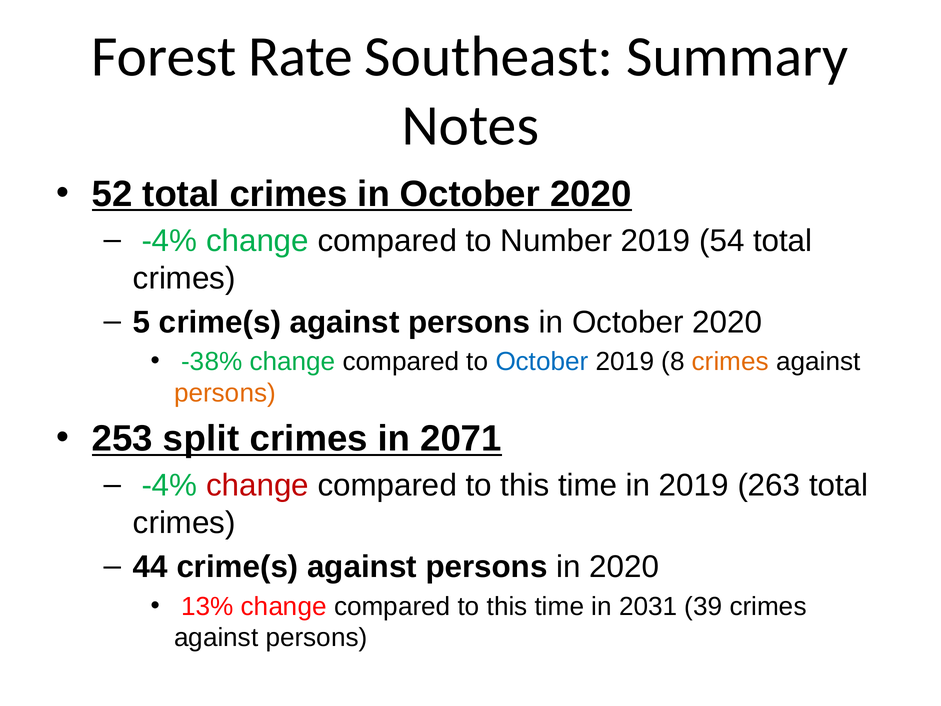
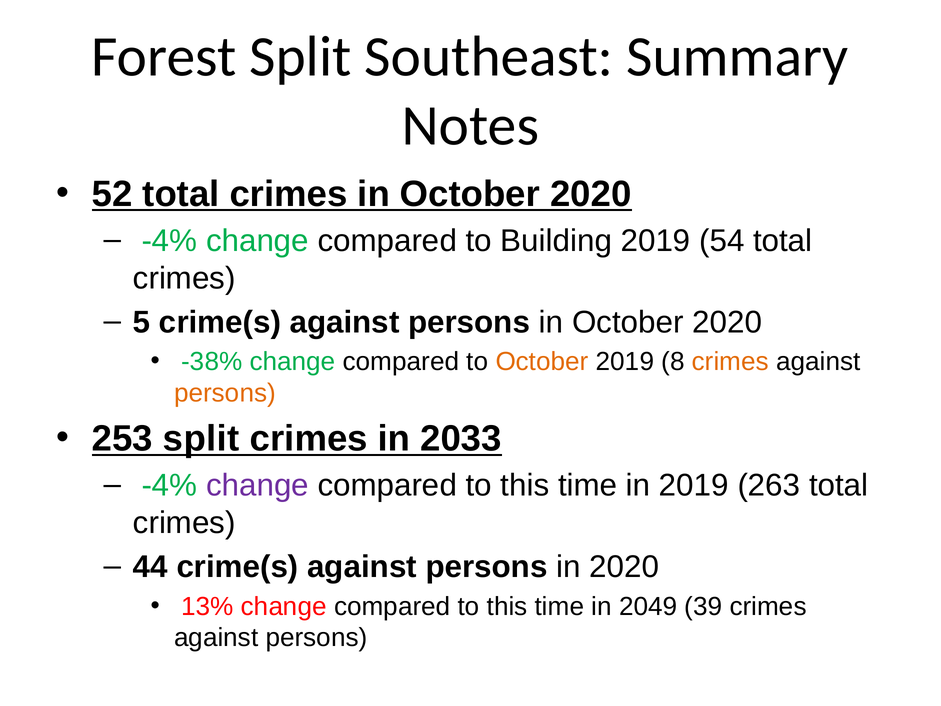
Forest Rate: Rate -> Split
Number: Number -> Building
October at (542, 362) colour: blue -> orange
2071: 2071 -> 2033
change at (257, 485) colour: red -> purple
2031: 2031 -> 2049
